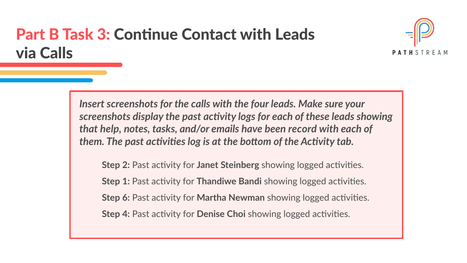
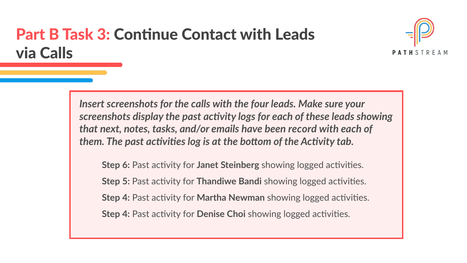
help: help -> next
2: 2 -> 6
1: 1 -> 5
6 at (126, 198): 6 -> 4
